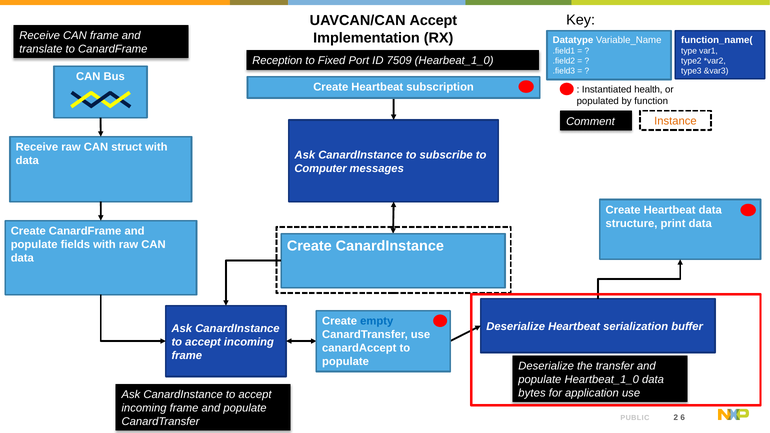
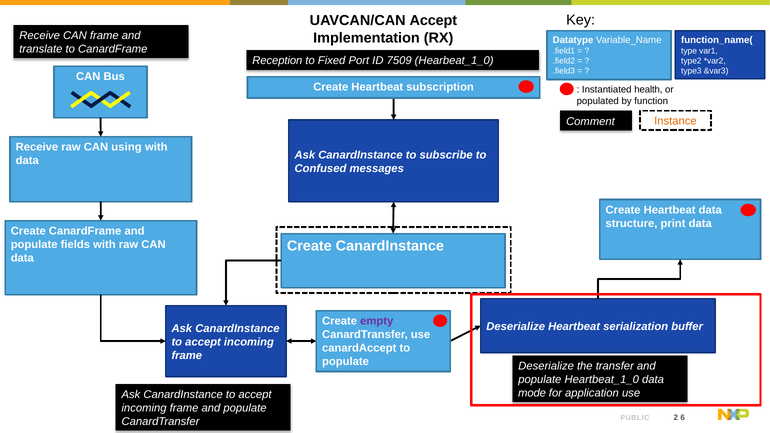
struct: struct -> using
Computer: Computer -> Confused
empty colour: blue -> purple
bytes: bytes -> mode
